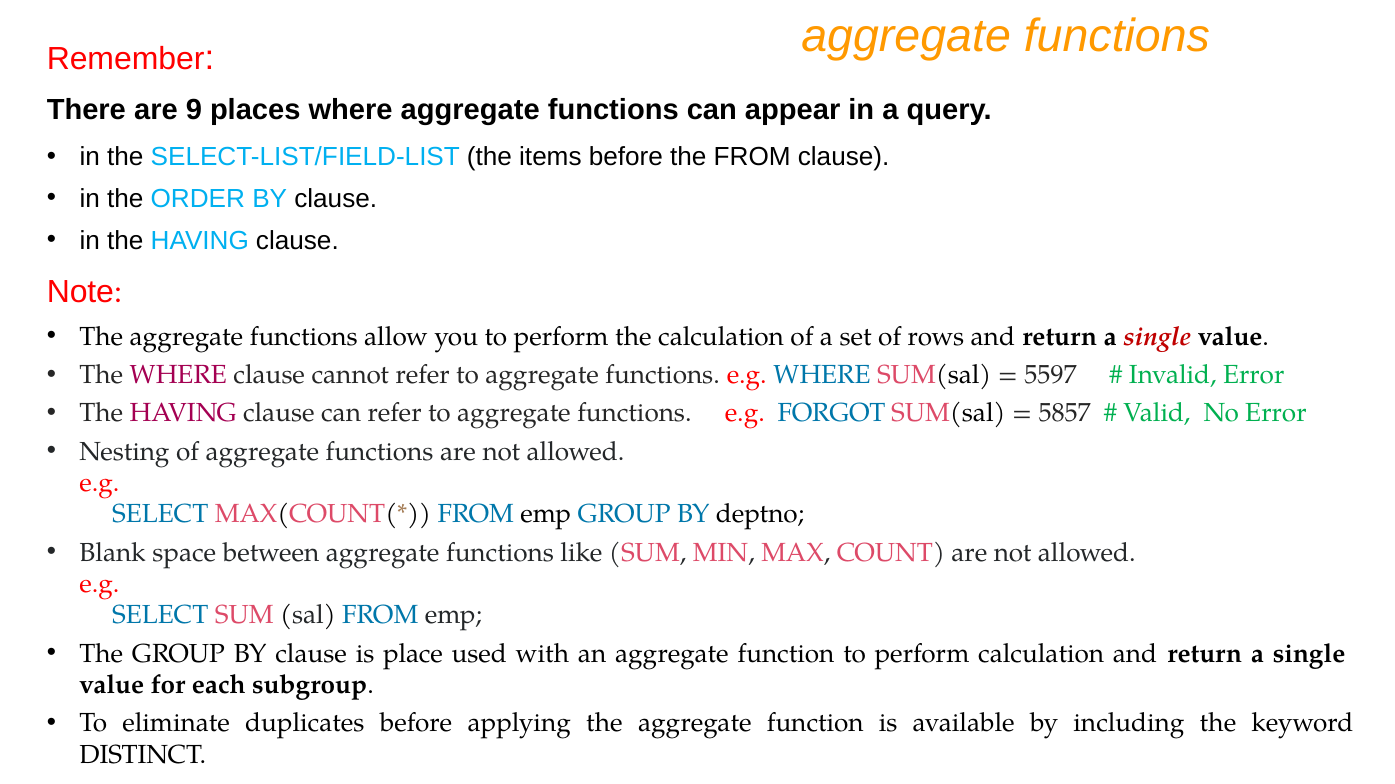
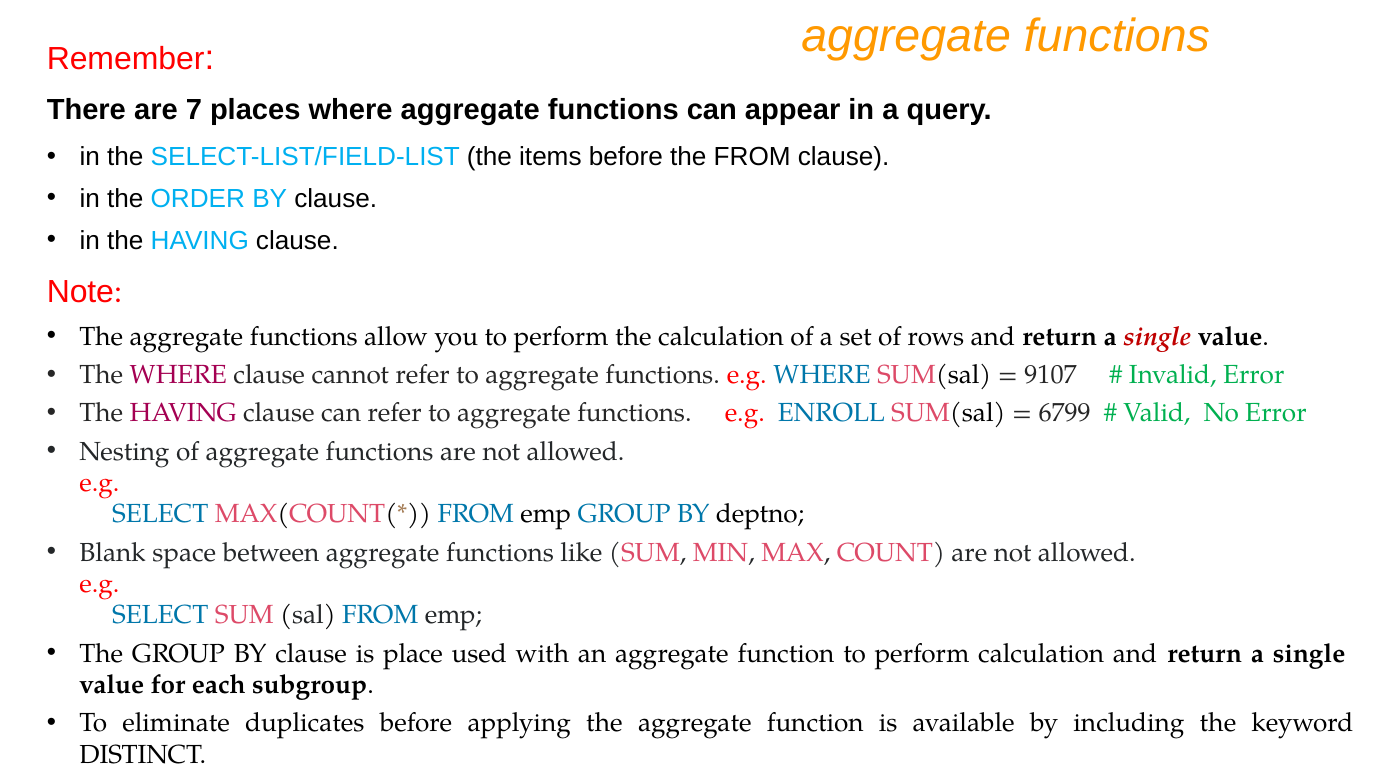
9: 9 -> 7
5597: 5597 -> 9107
FORGOT: FORGOT -> ENROLL
5857: 5857 -> 6799
